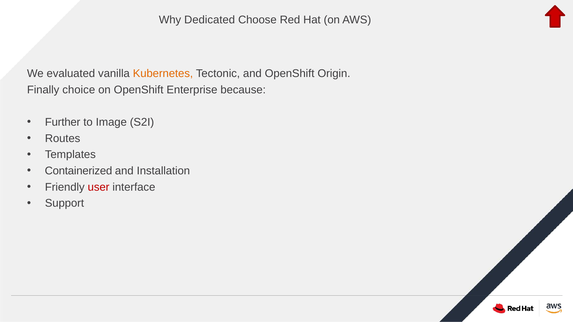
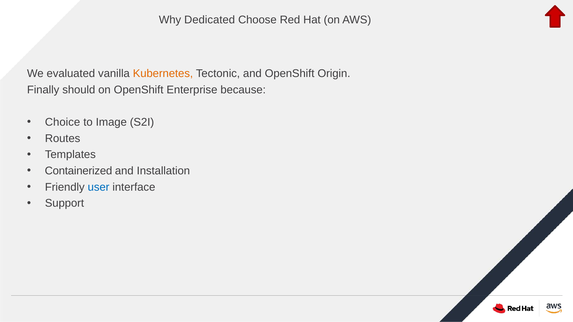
choice: choice -> should
Further: Further -> Choice
user colour: red -> blue
